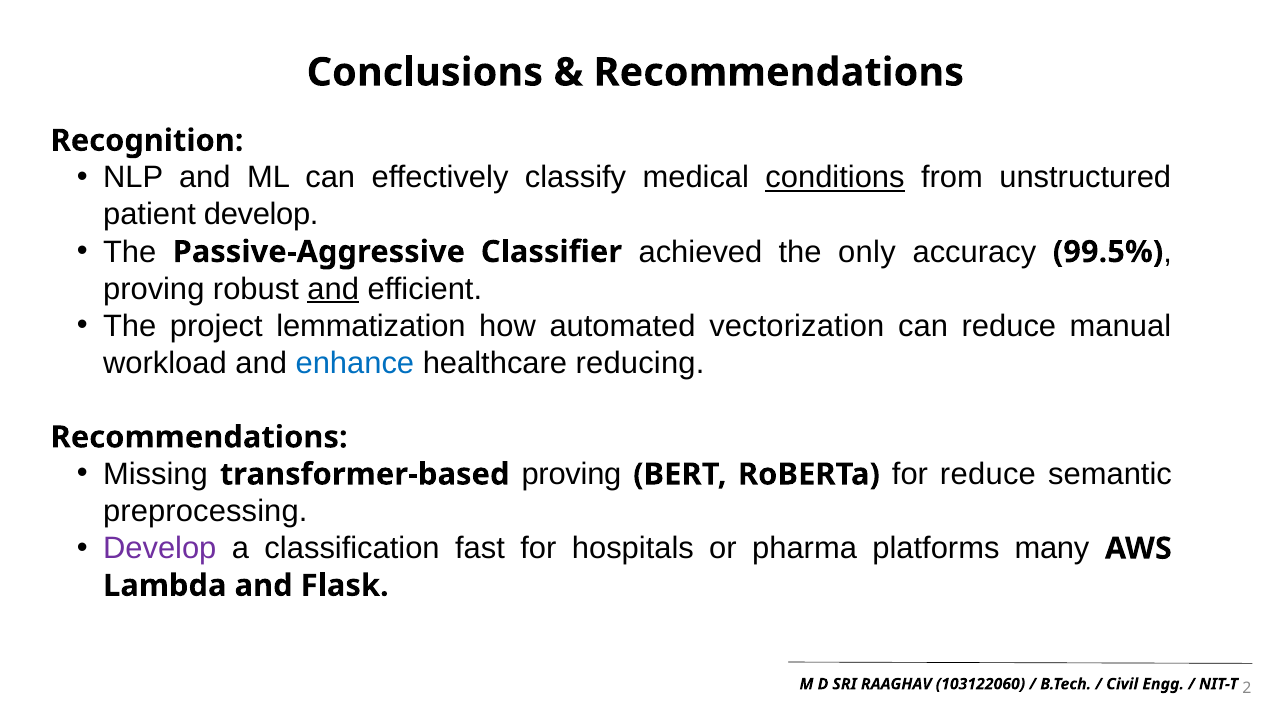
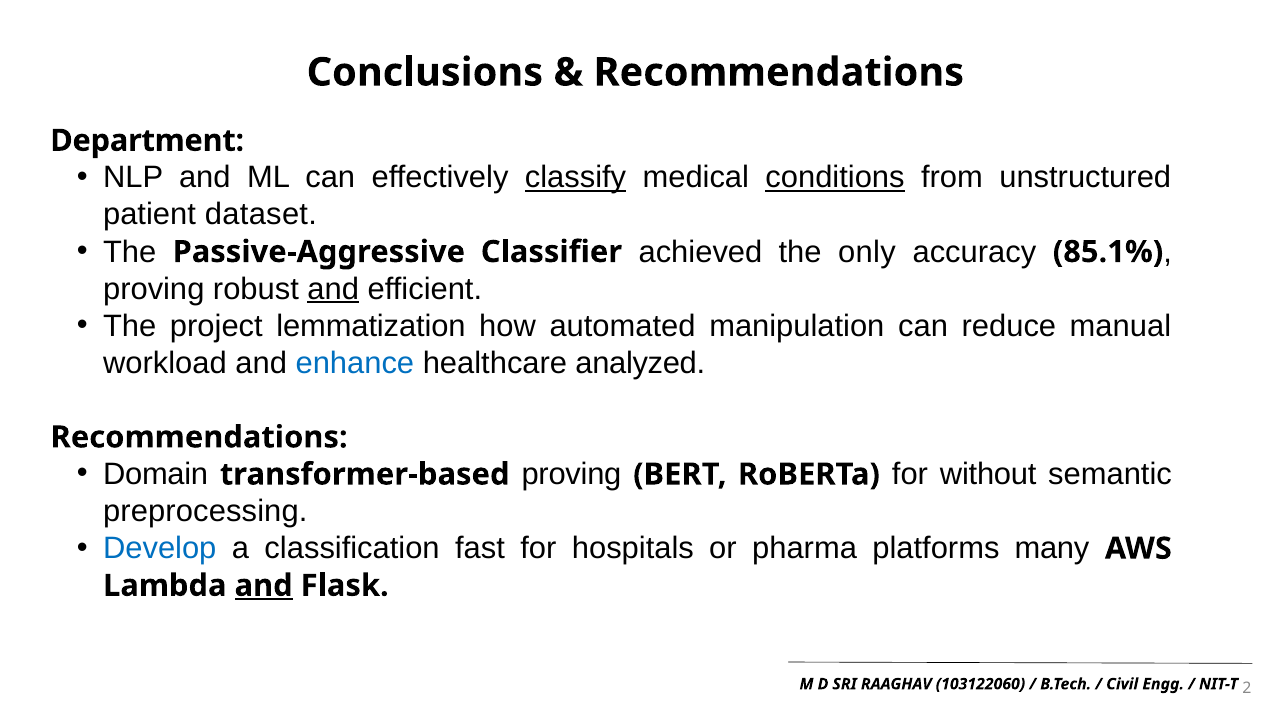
Recognition: Recognition -> Department
classify underline: none -> present
patient develop: develop -> dataset
99.5%: 99.5% -> 85.1%
vectorization: vectorization -> manipulation
reducing: reducing -> analyzed
Missing: Missing -> Domain
for reduce: reduce -> without
Develop at (160, 548) colour: purple -> blue
and at (264, 586) underline: none -> present
